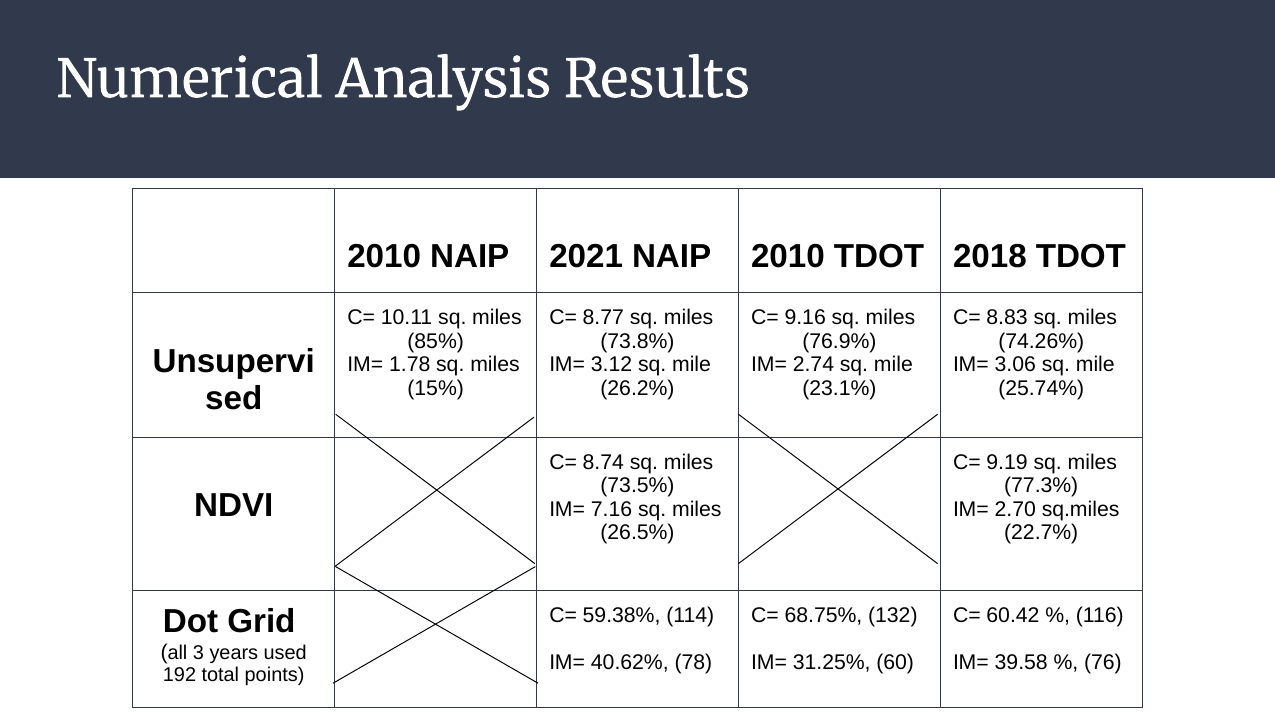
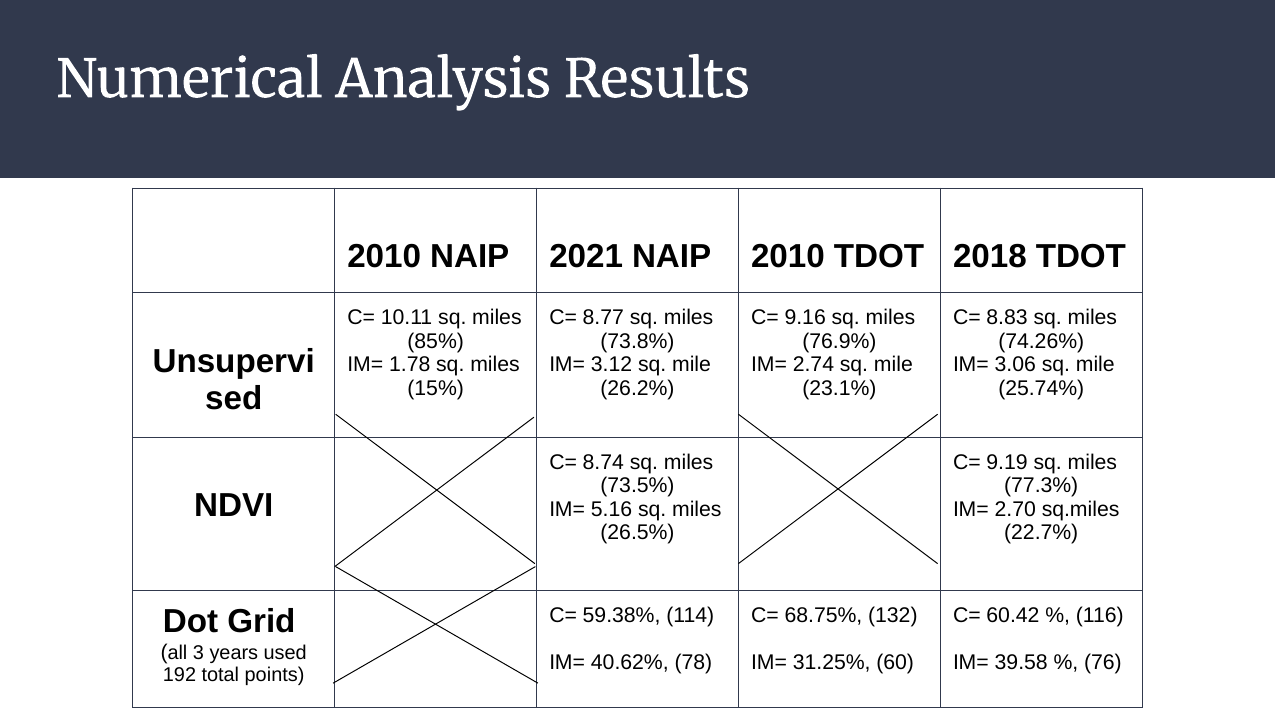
7.16: 7.16 -> 5.16
